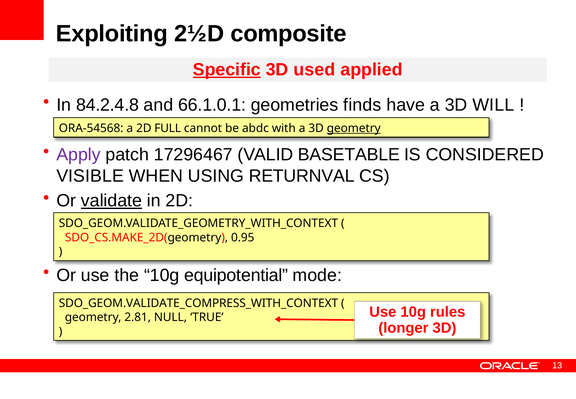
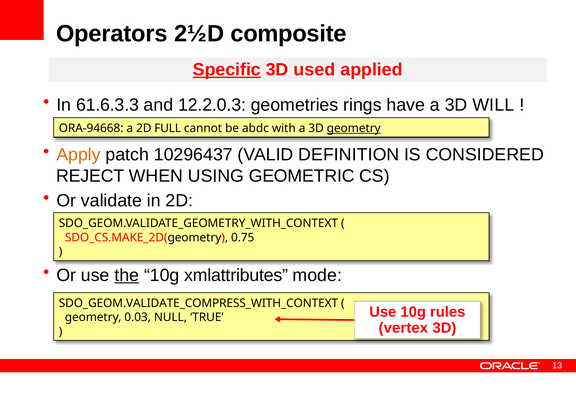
Exploiting: Exploiting -> Operators
84.2.4.8: 84.2.4.8 -> 61.6.3.3
66.1.0.1: 66.1.0.1 -> 12.2.0.3
finds: finds -> rings
ORA-54568: ORA-54568 -> ORA-94668
Apply colour: purple -> orange
17296467: 17296467 -> 10296437
BASETABLE: BASETABLE -> DEFINITION
VISIBLE: VISIBLE -> REJECT
RETURNVAL: RETURNVAL -> GEOMETRIC
validate underline: present -> none
0.95: 0.95 -> 0.75
the underline: none -> present
equipotential: equipotential -> xmlattributes
2.81: 2.81 -> 0.03
longer: longer -> vertex
